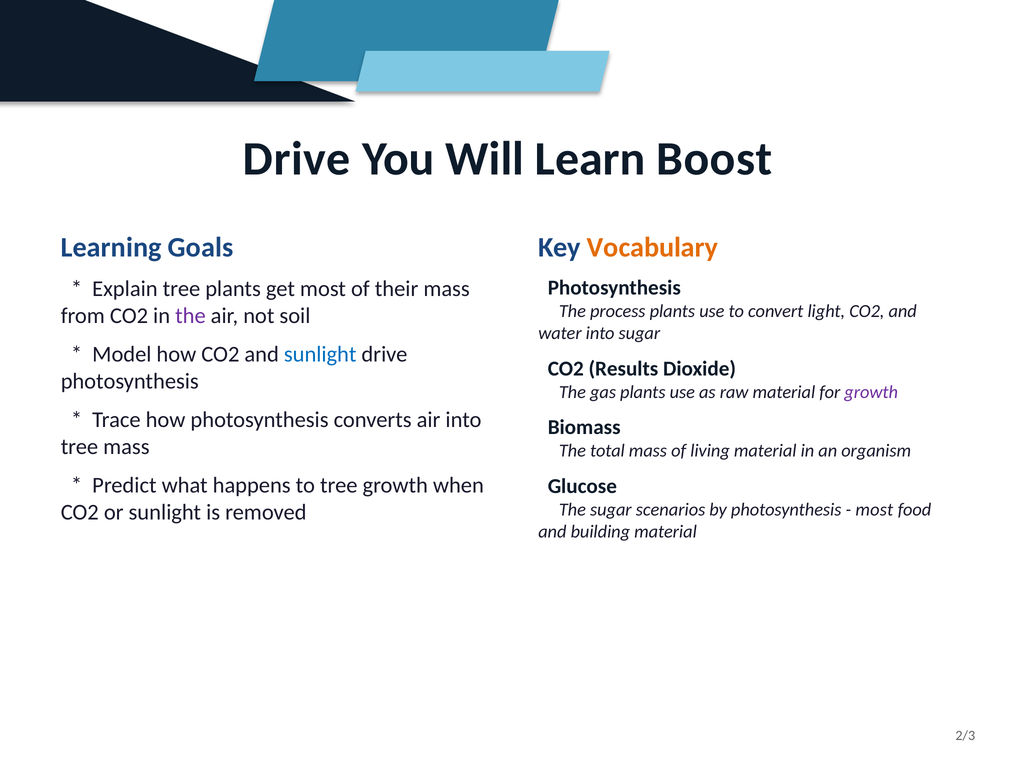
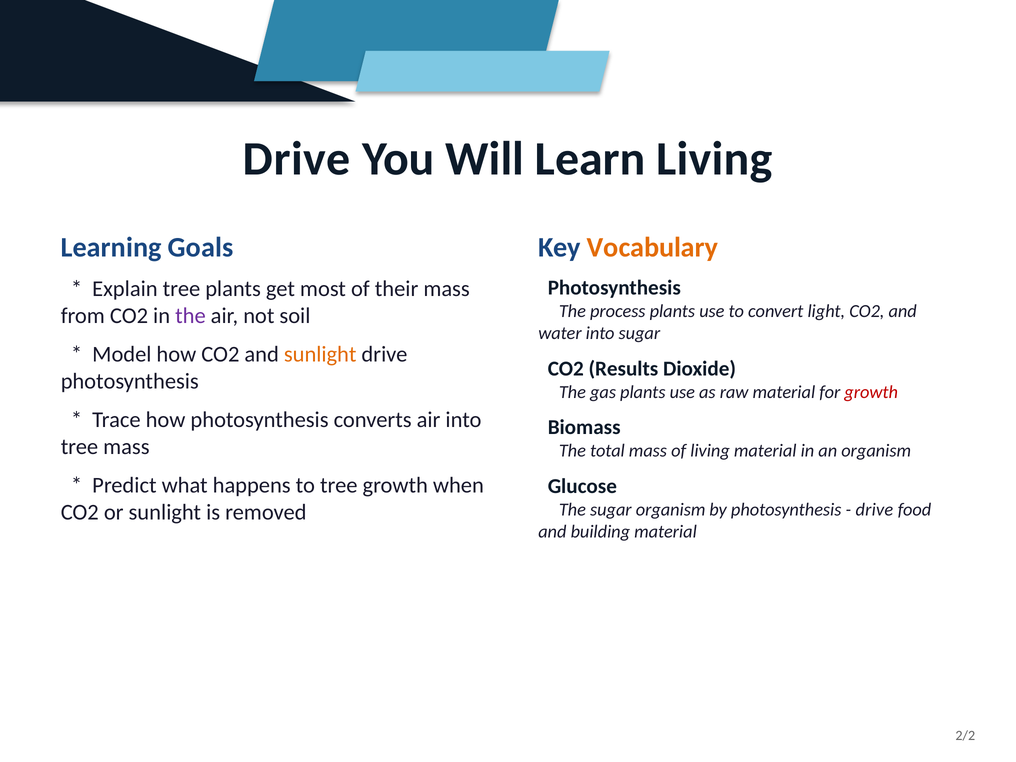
Learn Boost: Boost -> Living
sunlight at (320, 354) colour: blue -> orange
growth at (871, 392) colour: purple -> red
sugar scenarios: scenarios -> organism
most at (874, 510): most -> drive
2/3: 2/3 -> 2/2
